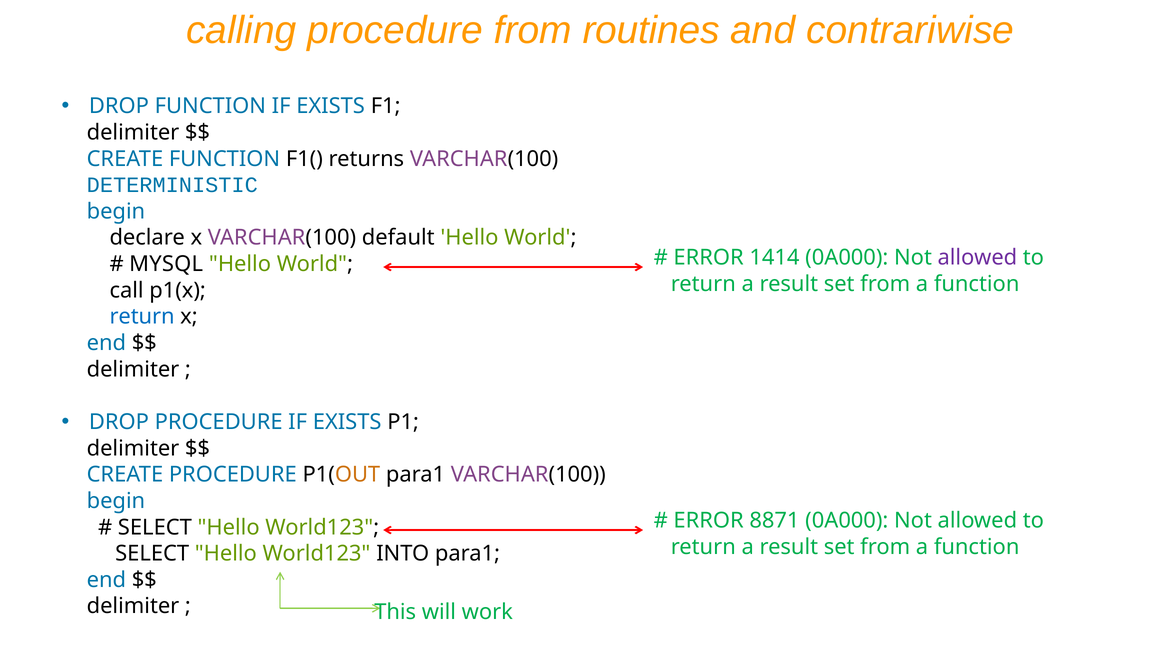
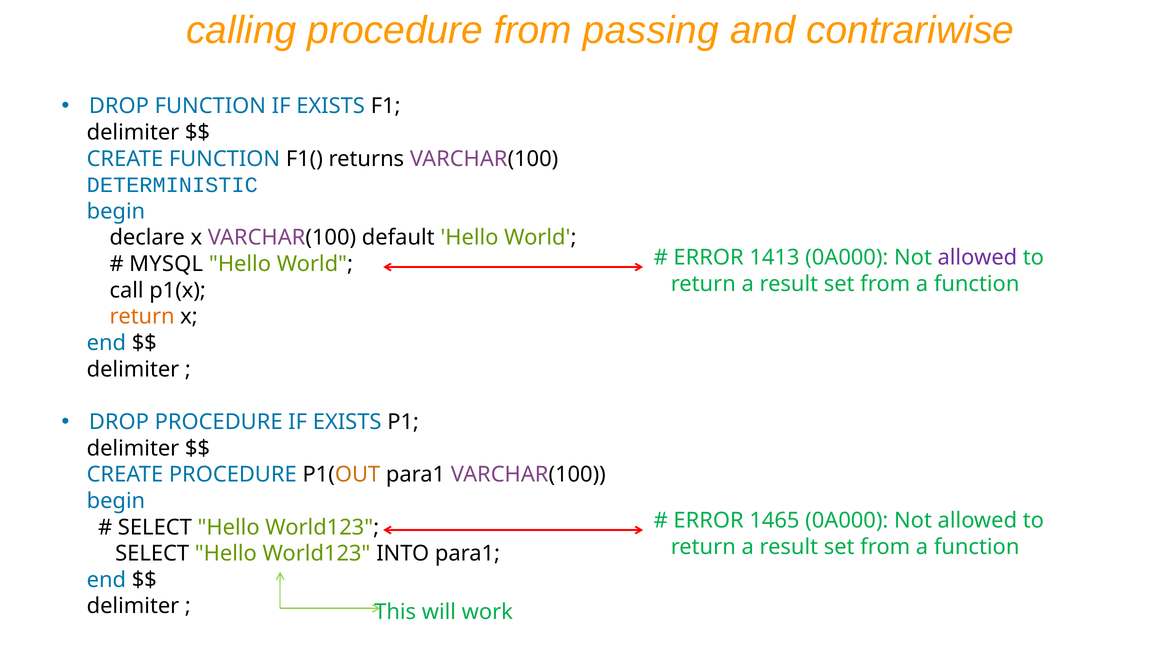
routines: routines -> passing
1414: 1414 -> 1413
return at (142, 317) colour: blue -> orange
8871: 8871 -> 1465
